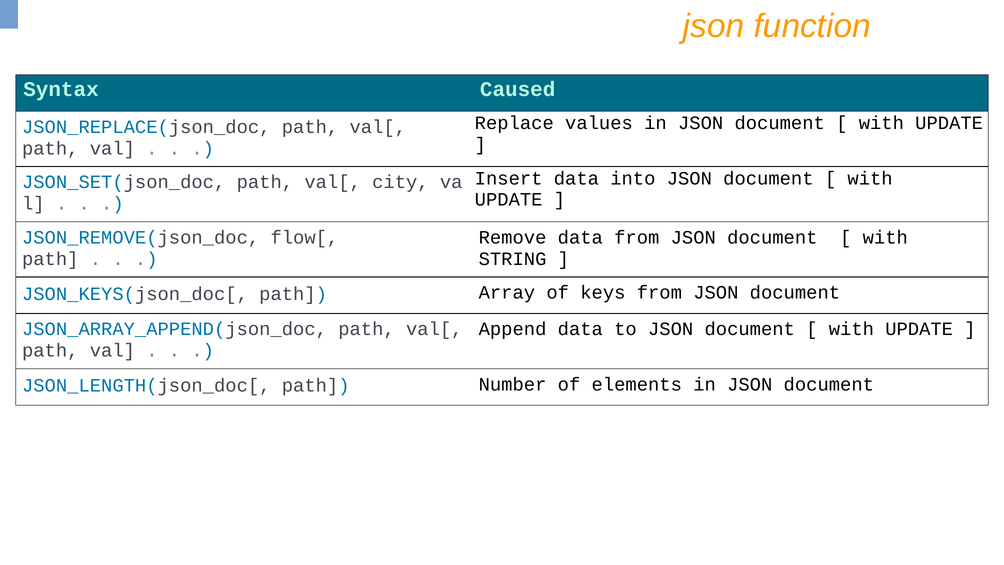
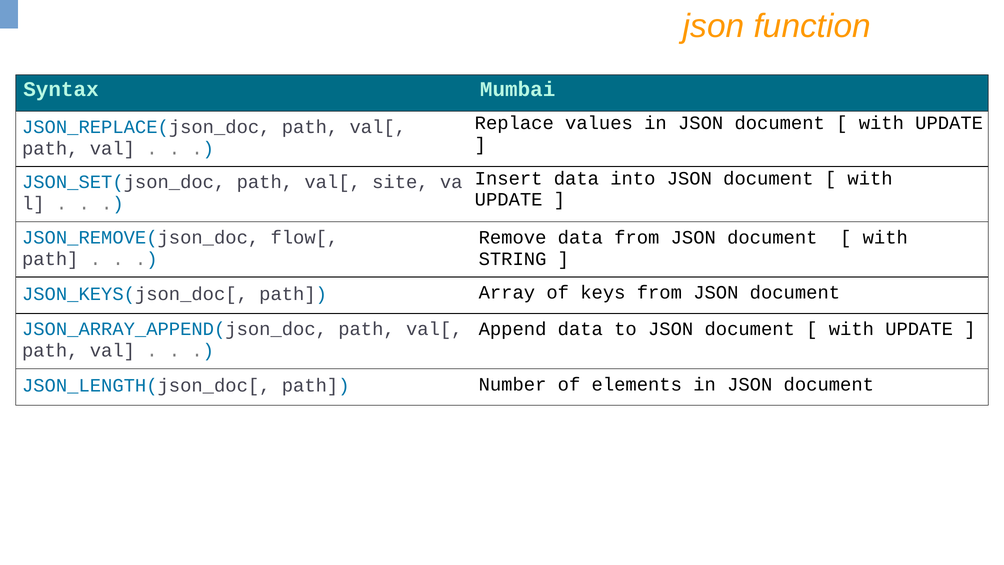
Caused: Caused -> Mumbai
city: city -> site
